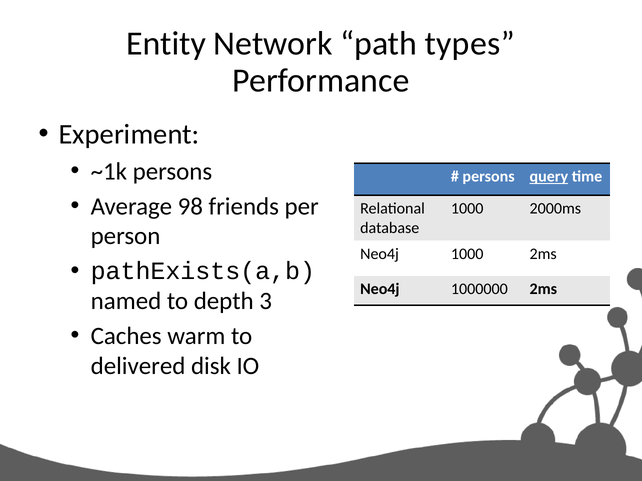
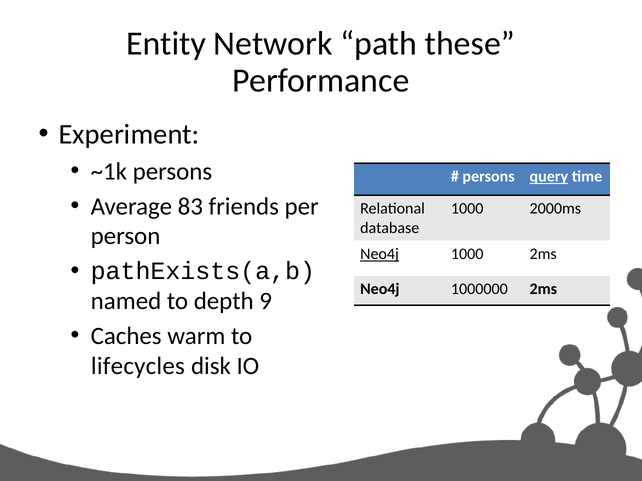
types: types -> these
98: 98 -> 83
Neo4j at (380, 254) underline: none -> present
3: 3 -> 9
delivered: delivered -> lifecycles
